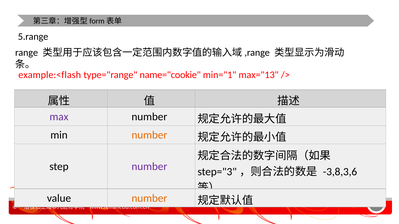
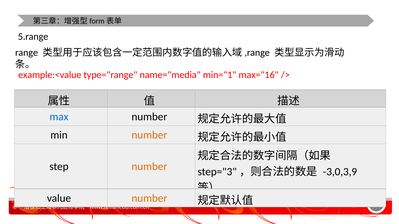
example:<flash: example:<flash -> example:<value
name="cookie: name="cookie -> name="media
max="13: max="13 -> max="16
max colour: purple -> blue
number at (149, 167) colour: purple -> orange
-3,8,3,6: -3,8,3,6 -> -3,0,3,9
